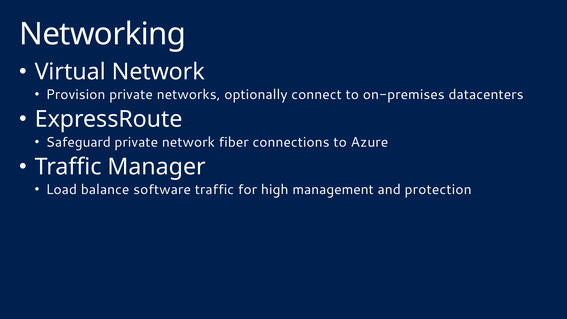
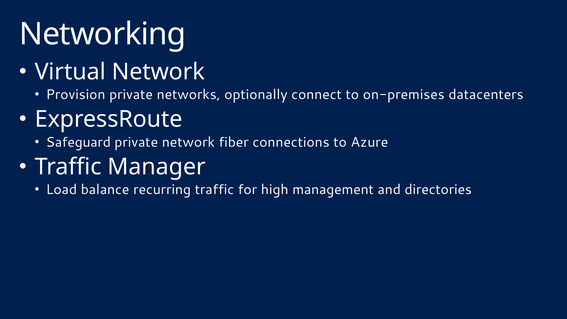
software: software -> recurring
protection: protection -> directories
